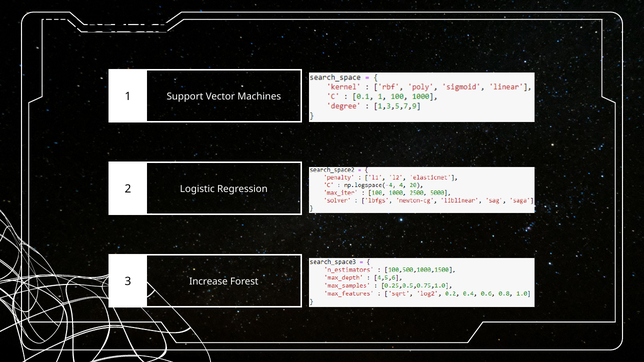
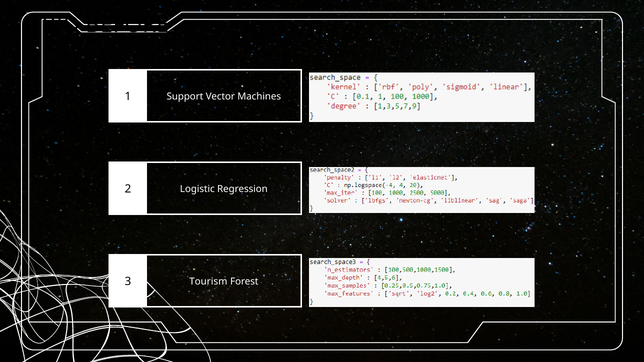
Increase: Increase -> Tourism
